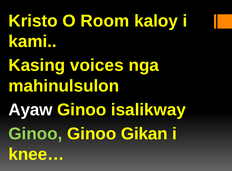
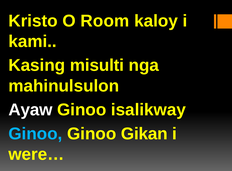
voices: voices -> misulti
Ginoo at (35, 133) colour: light green -> light blue
knee…: knee… -> were…
